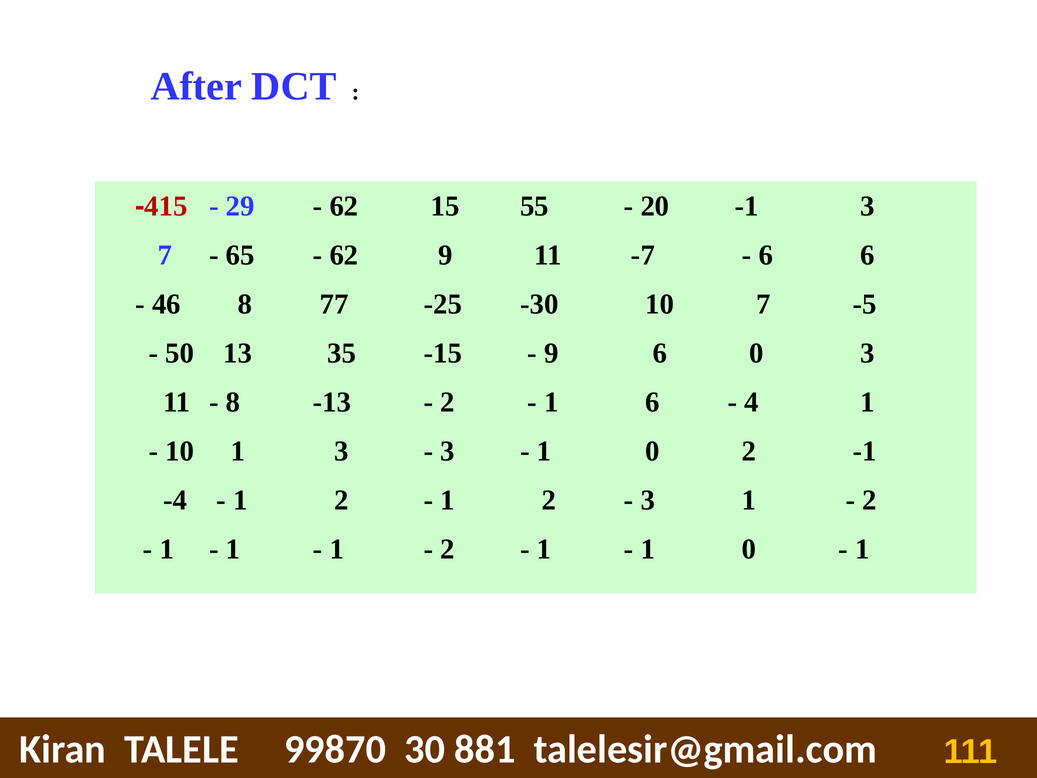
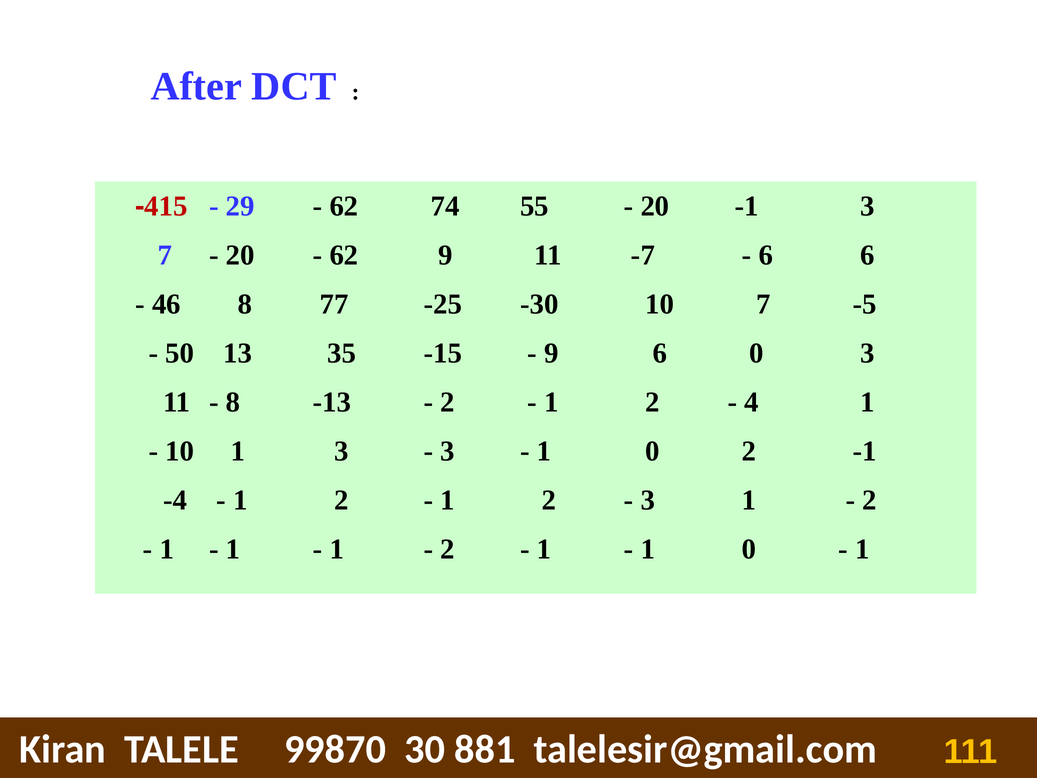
15: 15 -> 74
65 at (240, 255): 65 -> 20
6 at (653, 402): 6 -> 2
